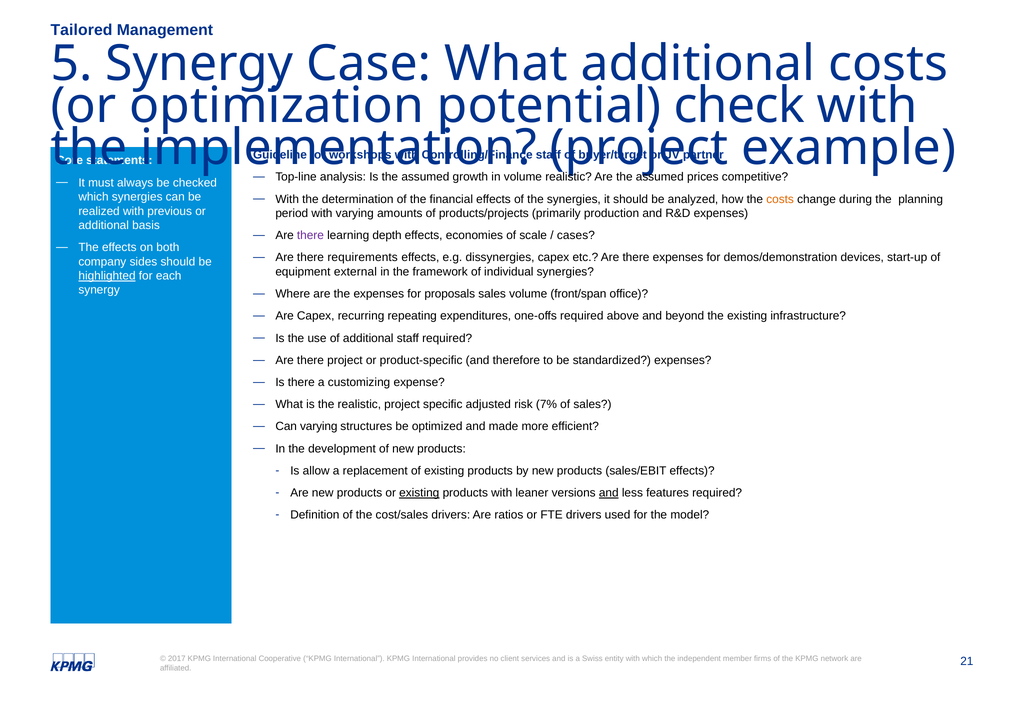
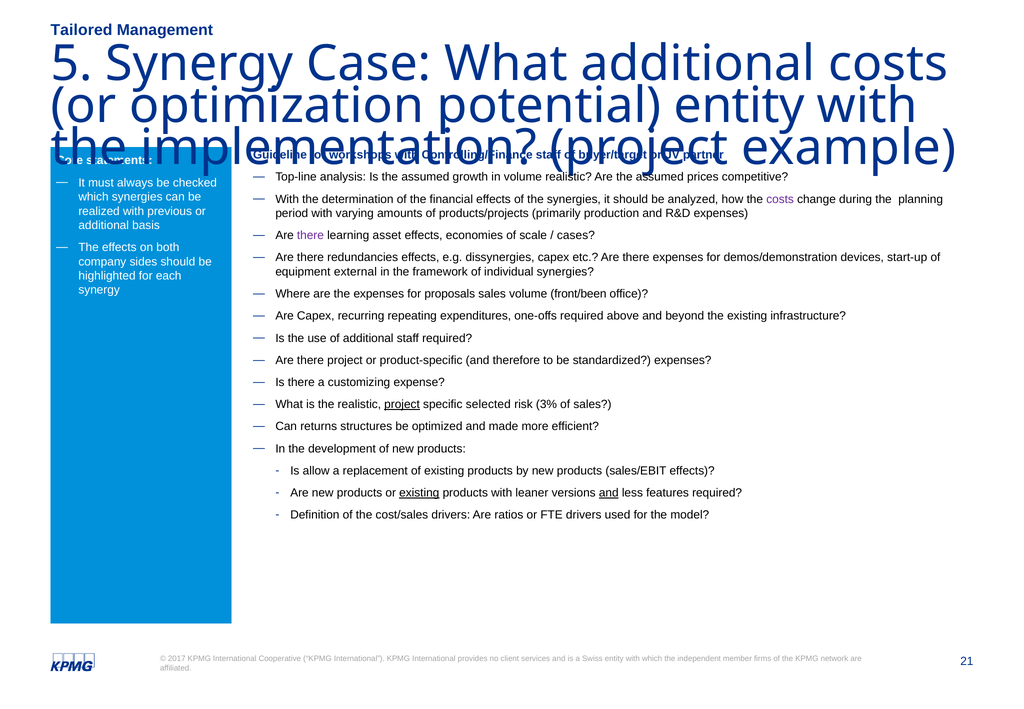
potential check: check -> entity
costs at (780, 199) colour: orange -> purple
depth: depth -> asset
requirements: requirements -> redundancies
highlighted underline: present -> none
front/span: front/span -> front/been
project at (402, 404) underline: none -> present
adjusted: adjusted -> selected
7%: 7% -> 3%
Can varying: varying -> returns
